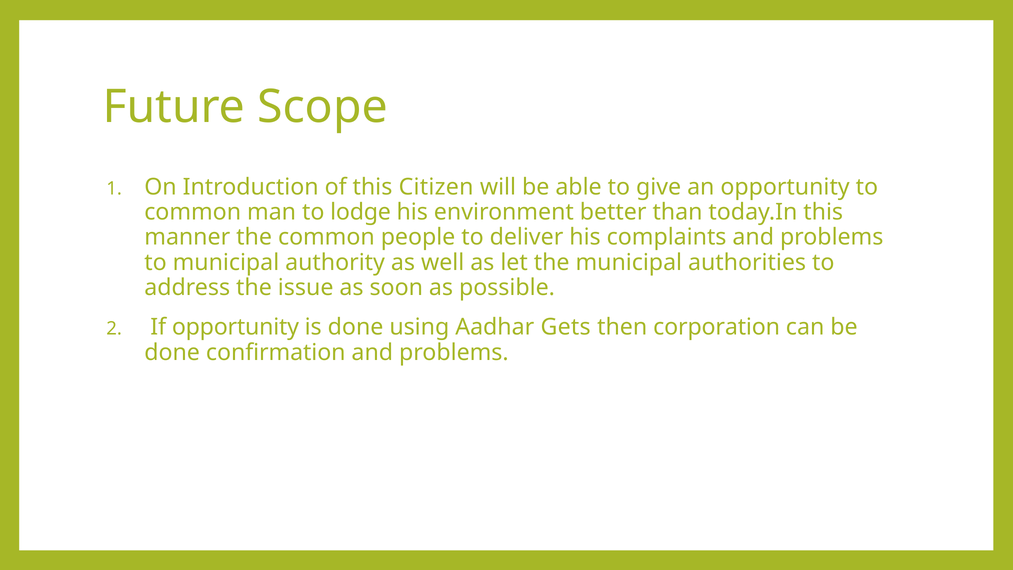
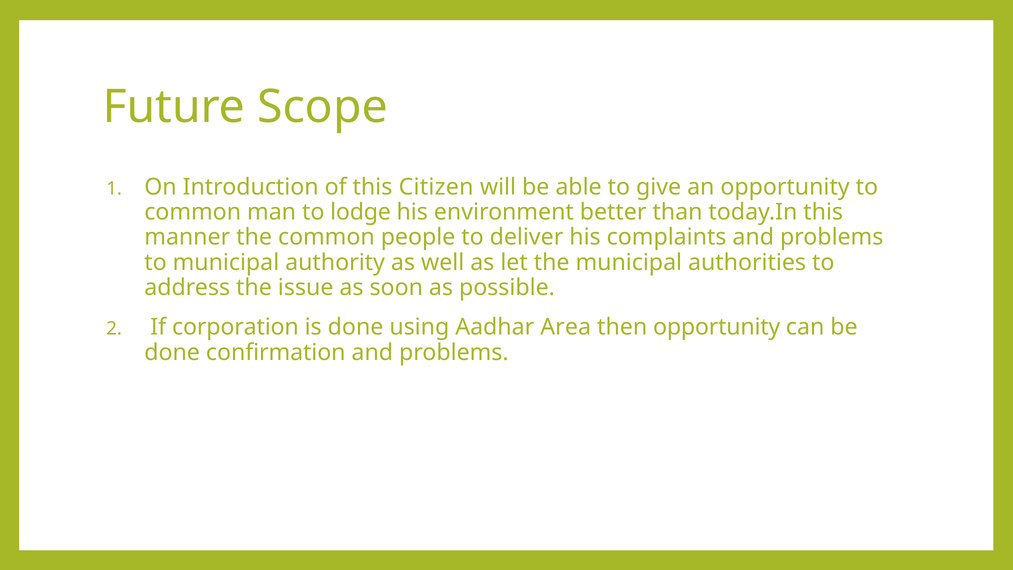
If opportunity: opportunity -> corporation
Gets: Gets -> Area
then corporation: corporation -> opportunity
